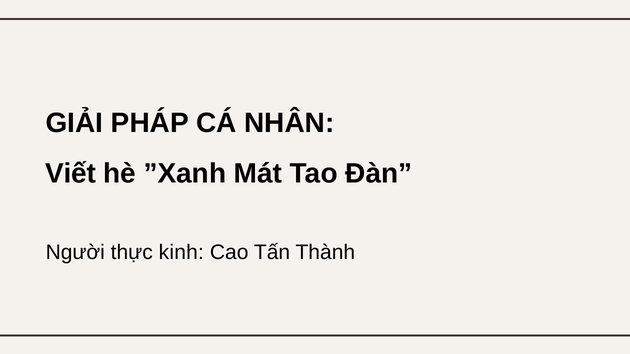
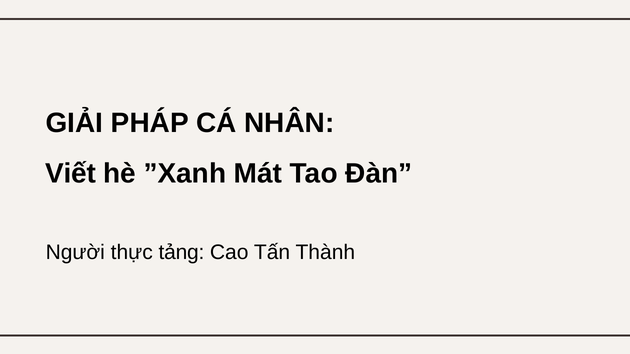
kinh: kinh -> tảng
